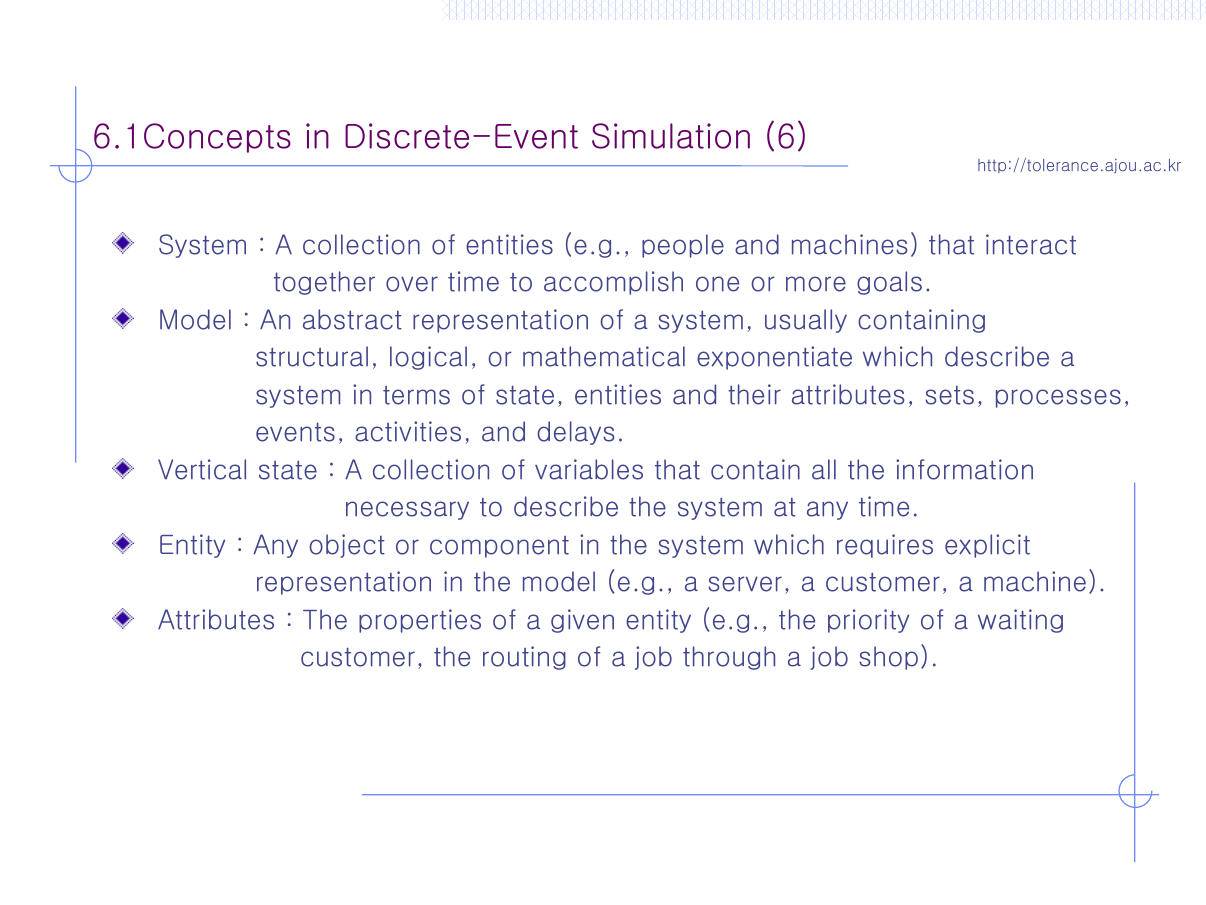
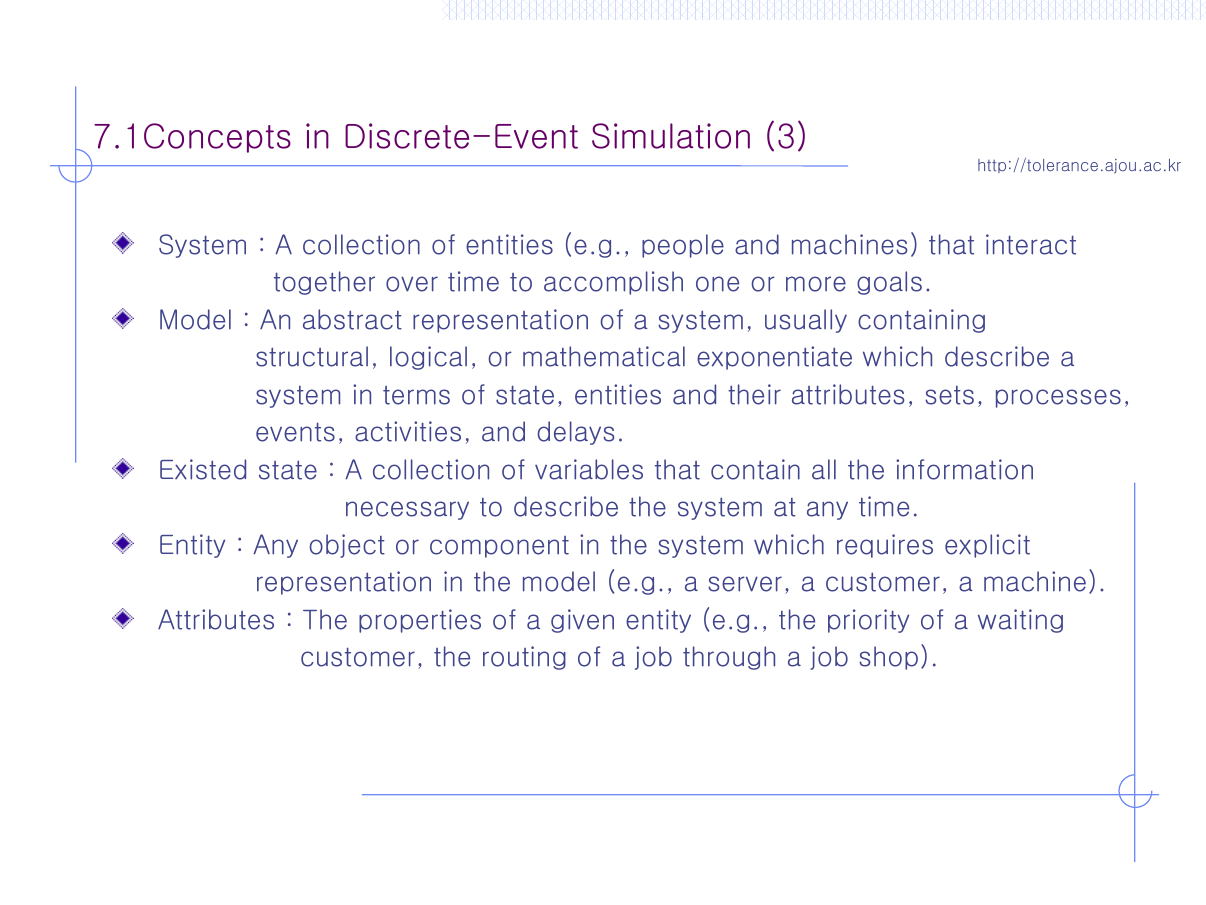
6.1Concepts: 6.1Concepts -> 7.1Concepts
6: 6 -> 3
Vertical: Vertical -> Existed
